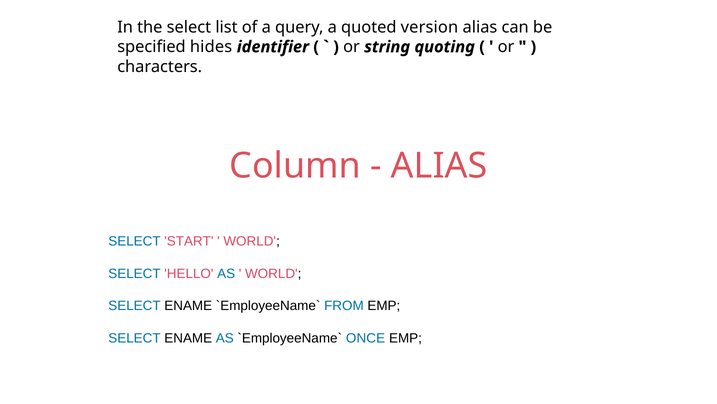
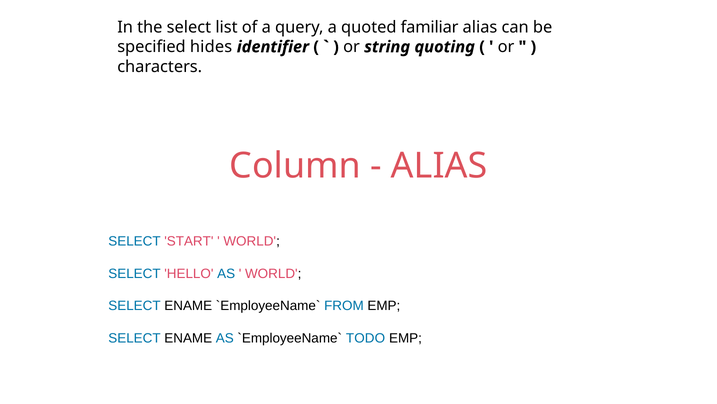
version: version -> familiar
ONCE: ONCE -> TODO
